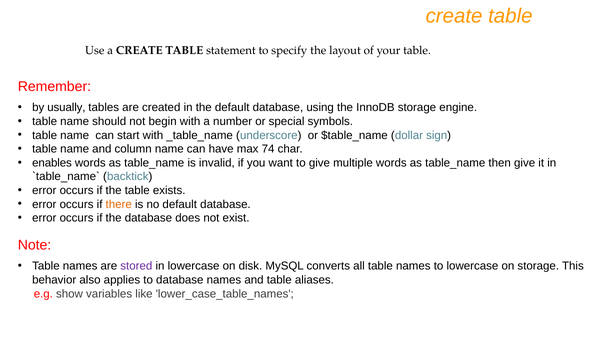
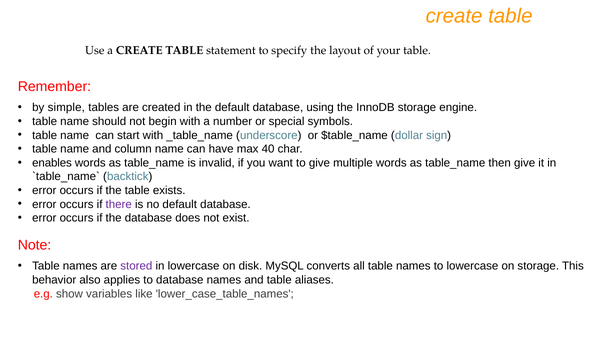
usually: usually -> simple
74: 74 -> 40
there colour: orange -> purple
